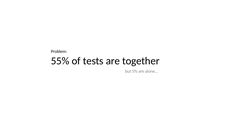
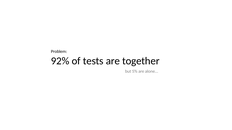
55%: 55% -> 92%
